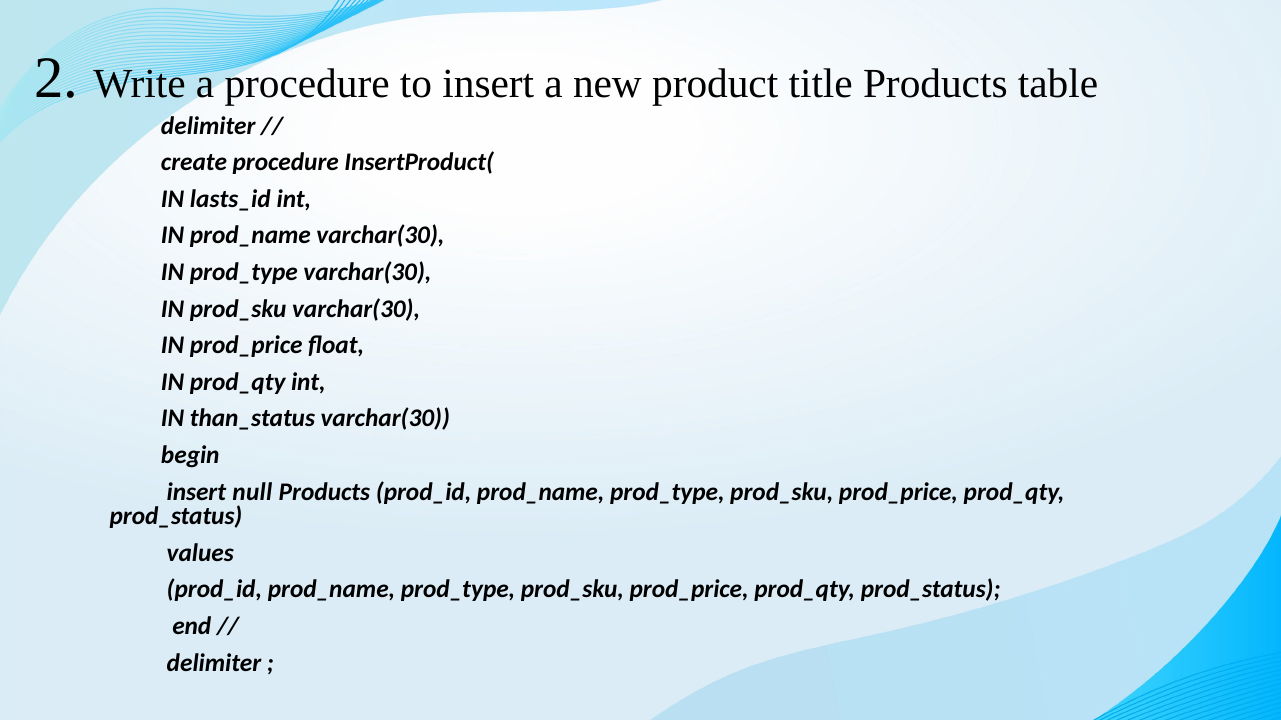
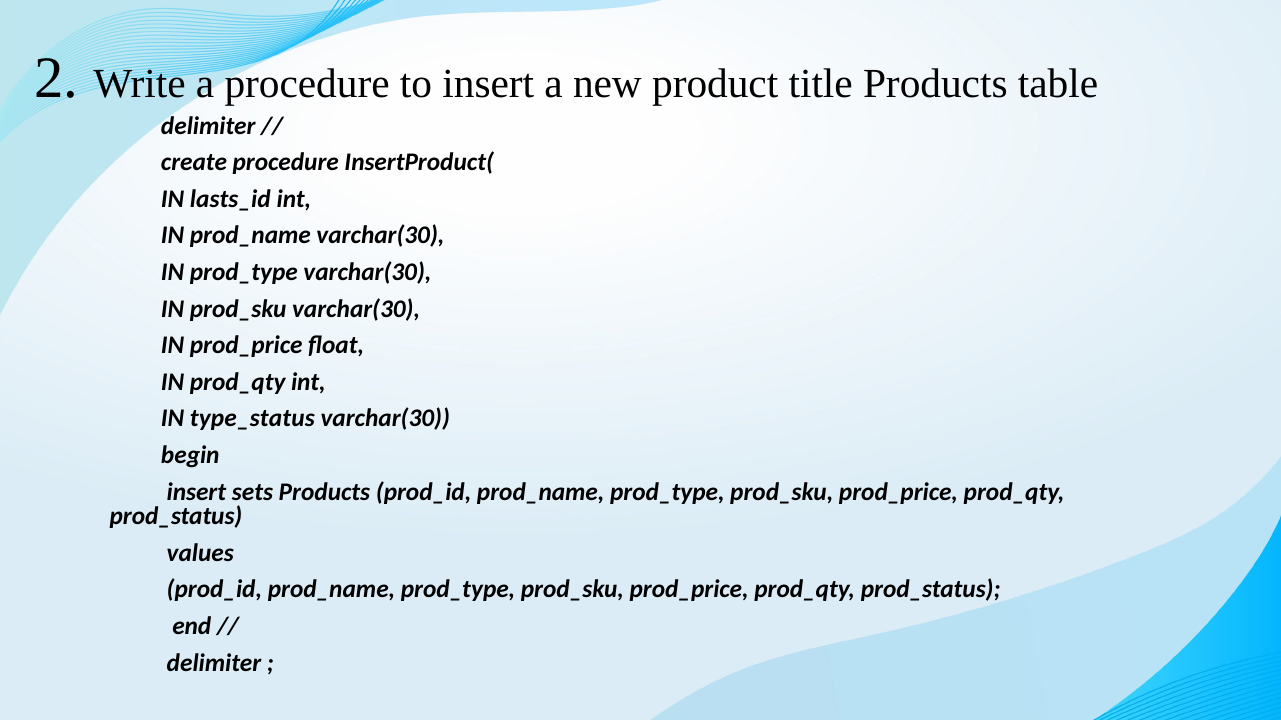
than_status: than_status -> type_status
null: null -> sets
